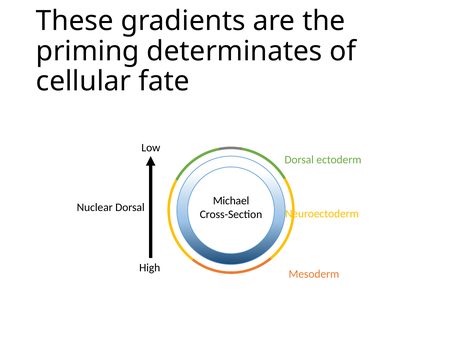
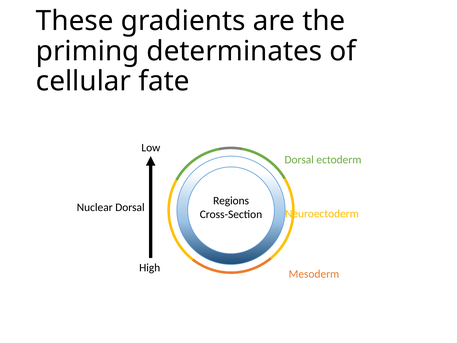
Michael: Michael -> Regions
